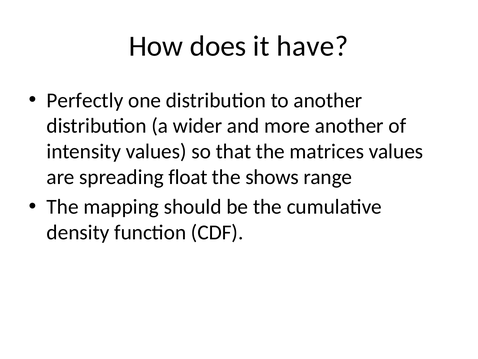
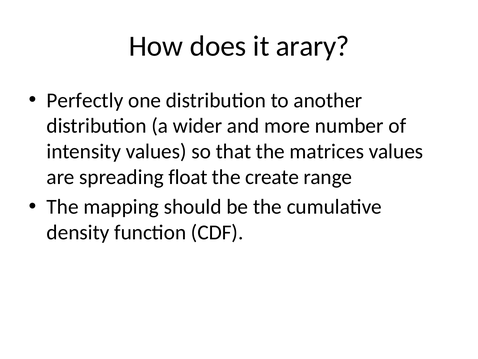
have: have -> arary
more another: another -> number
shows: shows -> create
